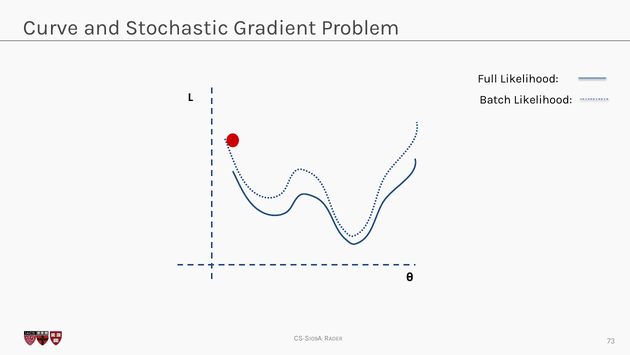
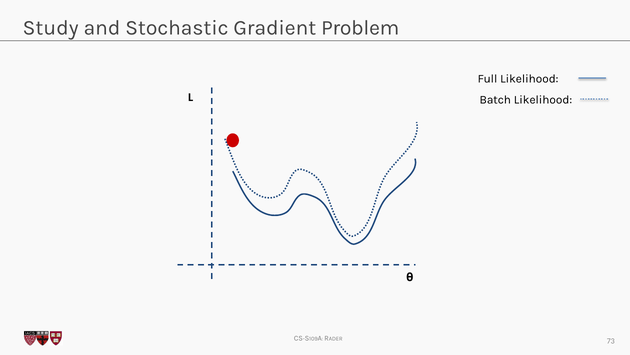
Curve: Curve -> Study
